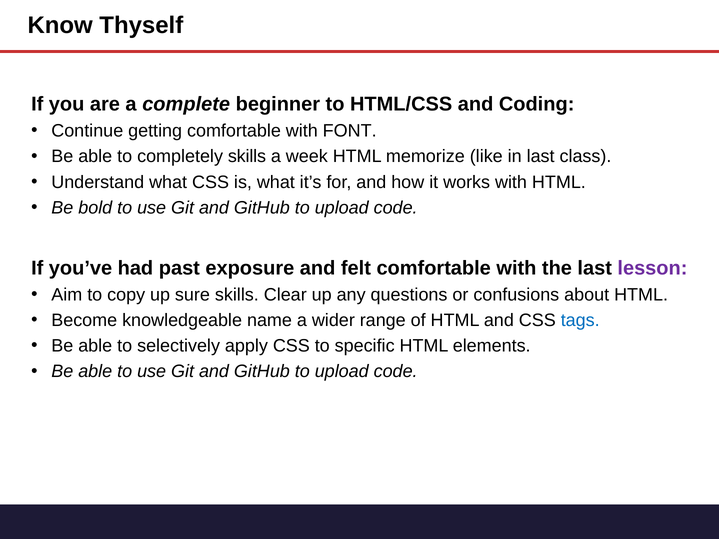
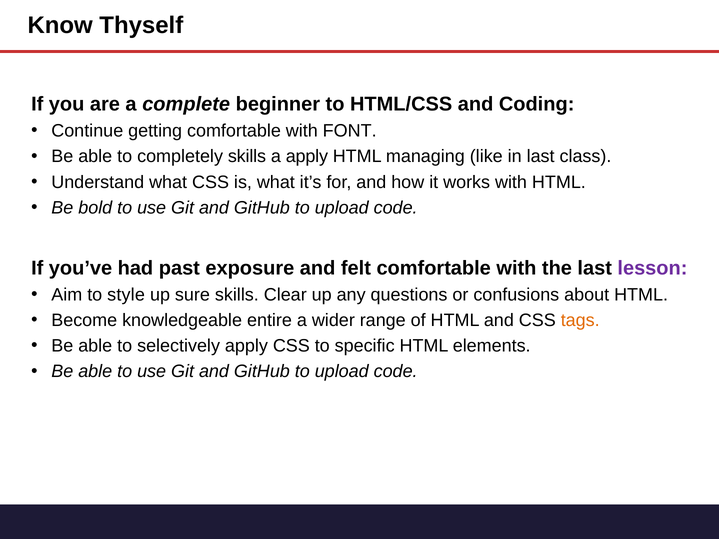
a week: week -> apply
memorize: memorize -> managing
copy: copy -> style
name: name -> entire
tags colour: blue -> orange
